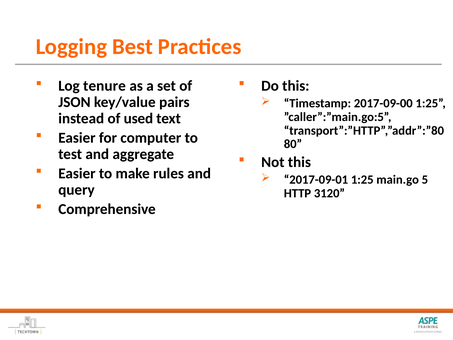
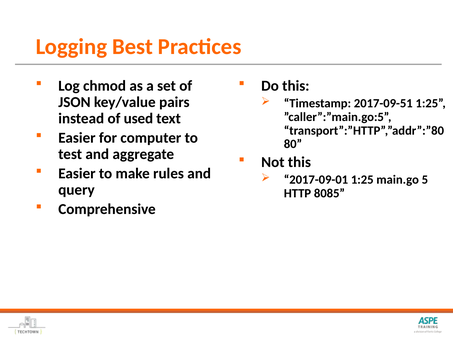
tenure: tenure -> chmod
2017-09-00: 2017-09-00 -> 2017-09-51
3120: 3120 -> 8085
